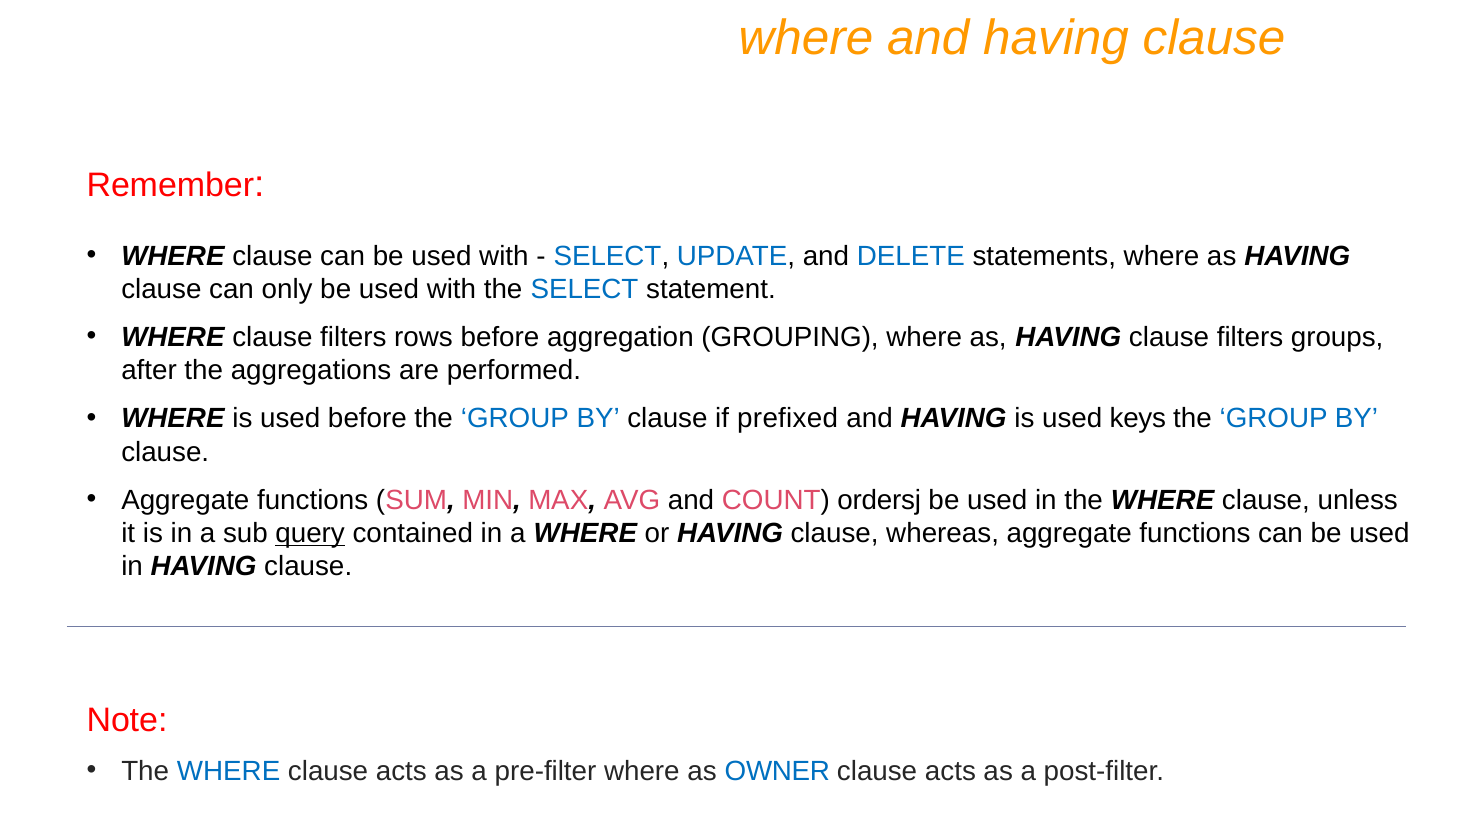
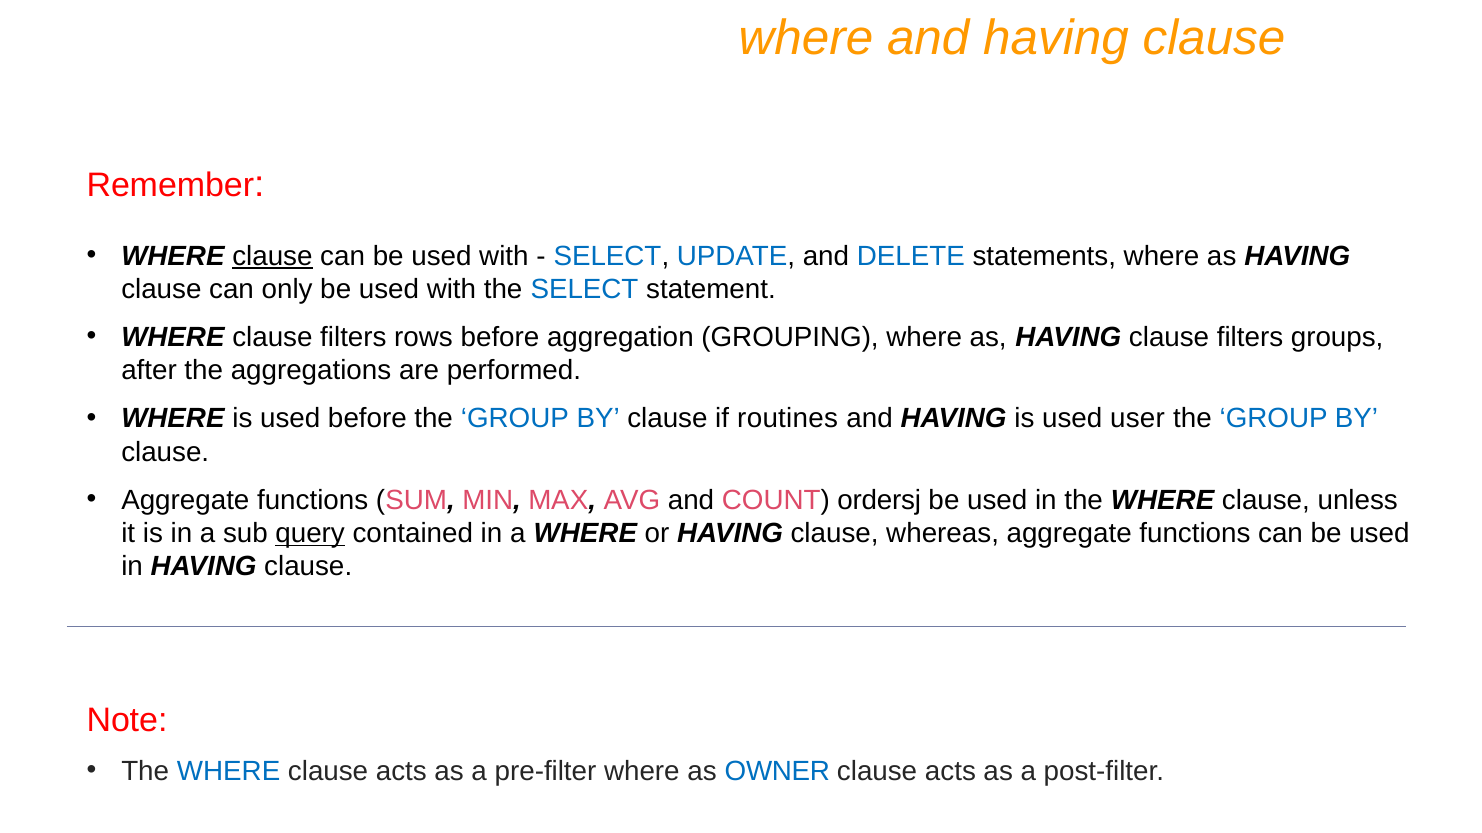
clause at (272, 256) underline: none -> present
prefixed: prefixed -> routines
keys: keys -> user
